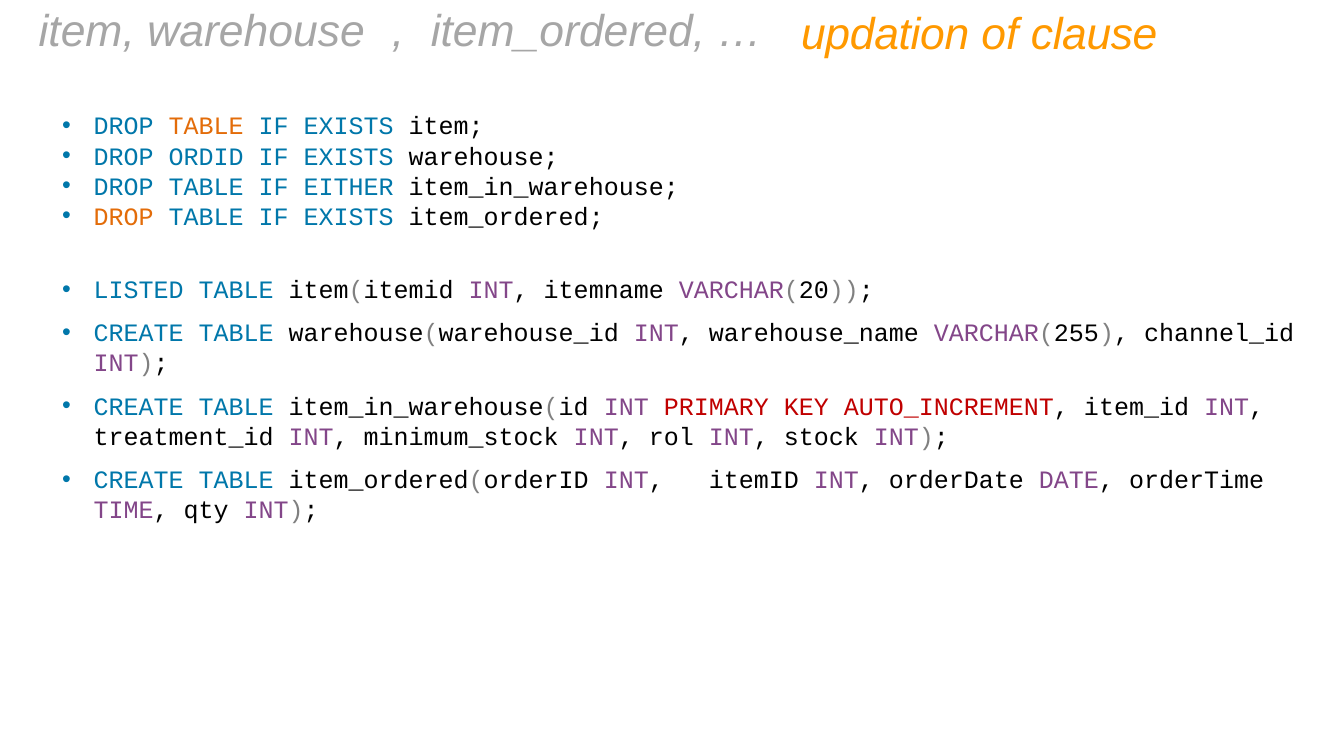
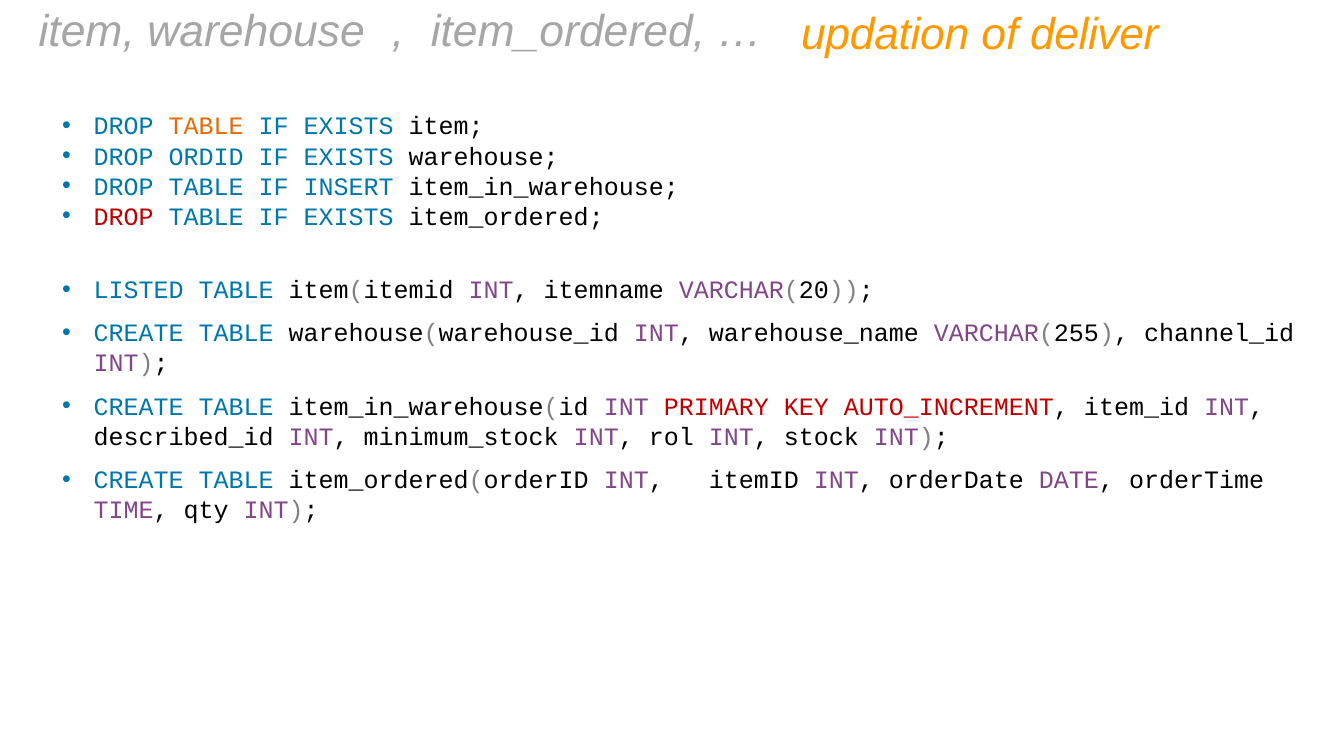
clause: clause -> deliver
EITHER: EITHER -> INSERT
DROP at (124, 217) colour: orange -> red
treatment_id: treatment_id -> described_id
